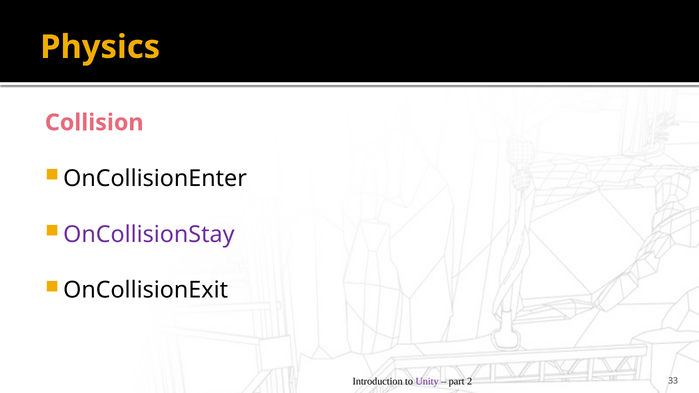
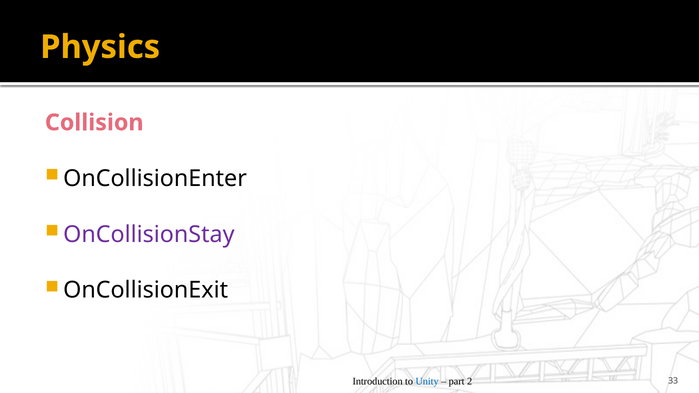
Unity colour: purple -> blue
